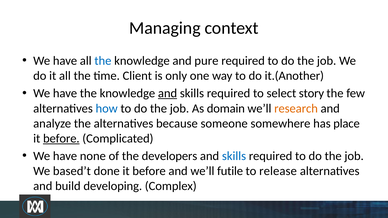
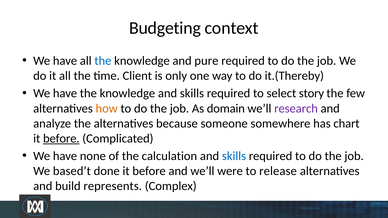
Managing: Managing -> Budgeting
it.(Another: it.(Another -> it.(Thereby
and at (168, 93) underline: present -> none
how colour: blue -> orange
research colour: orange -> purple
place: place -> chart
developers: developers -> calculation
futile: futile -> were
developing: developing -> represents
